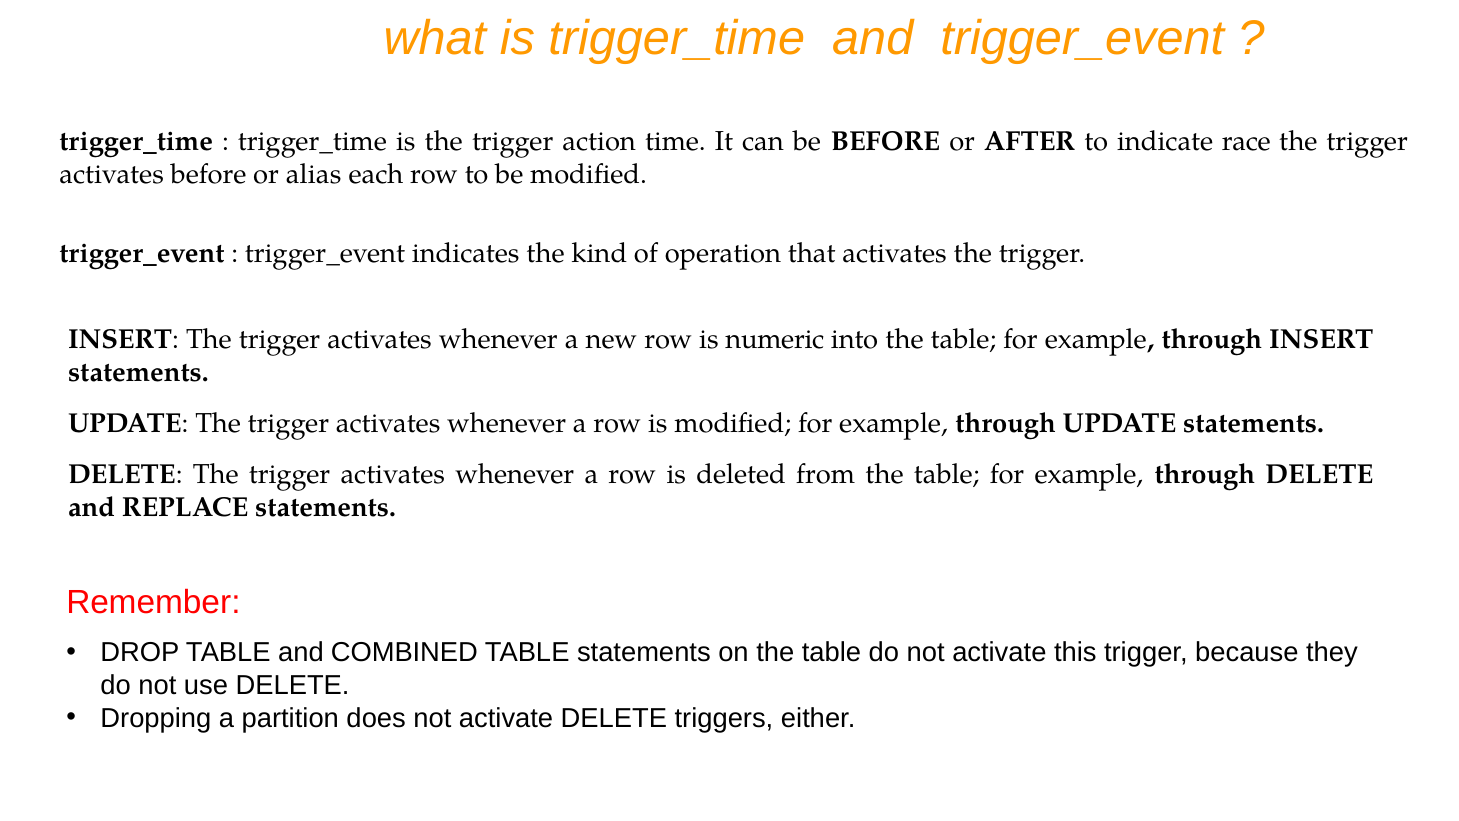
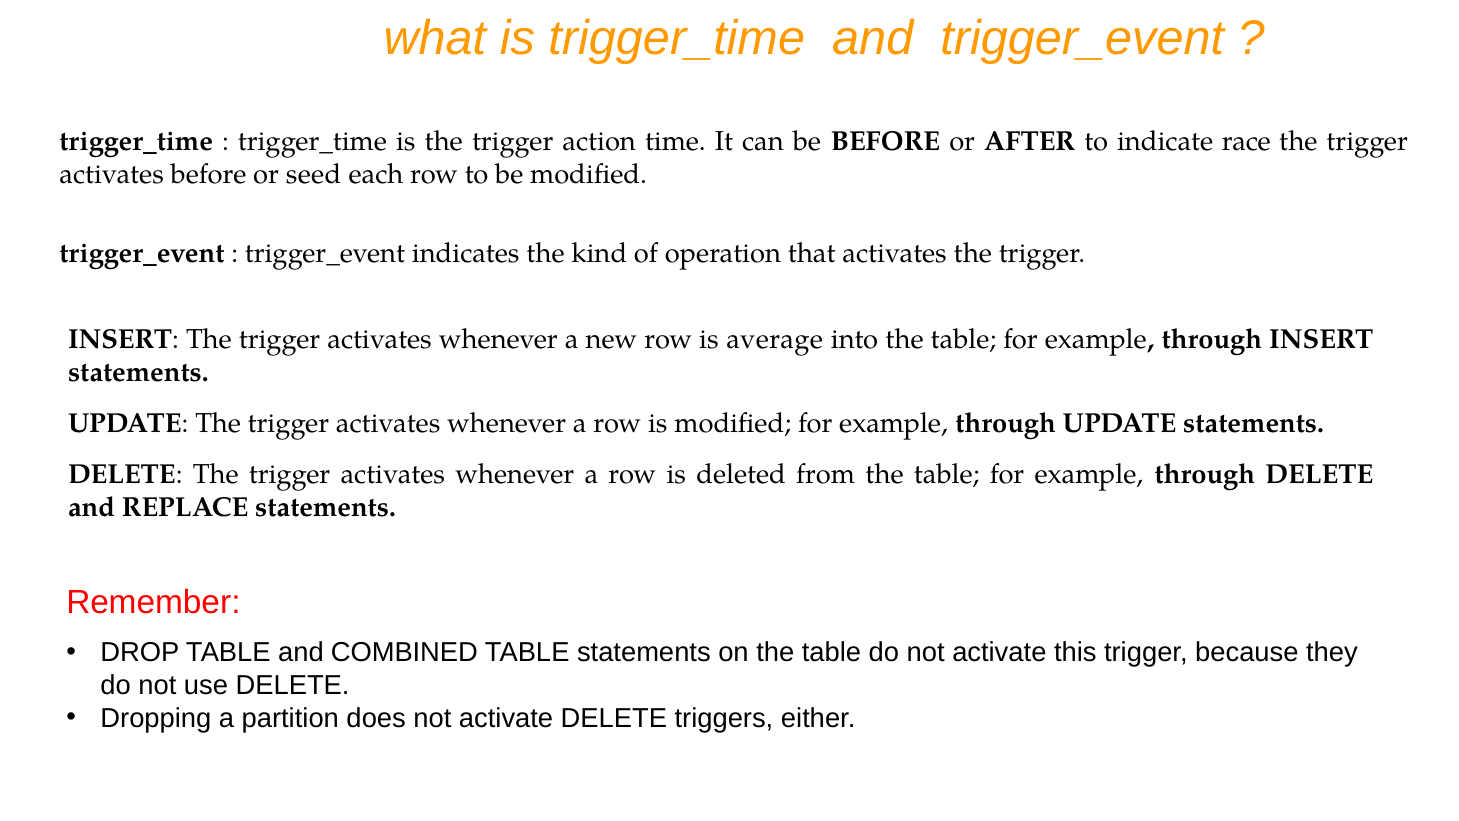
alias: alias -> seed
numeric: numeric -> average
